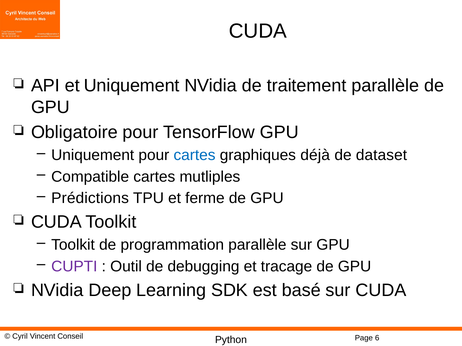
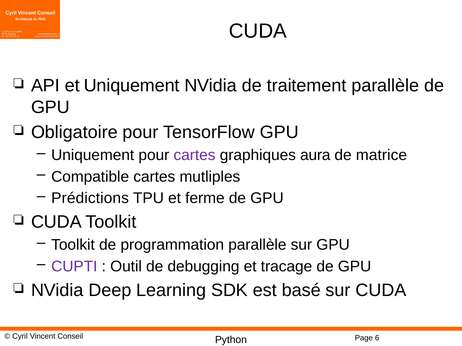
cartes at (195, 155) colour: blue -> purple
déjà: déjà -> aura
dataset: dataset -> matrice
